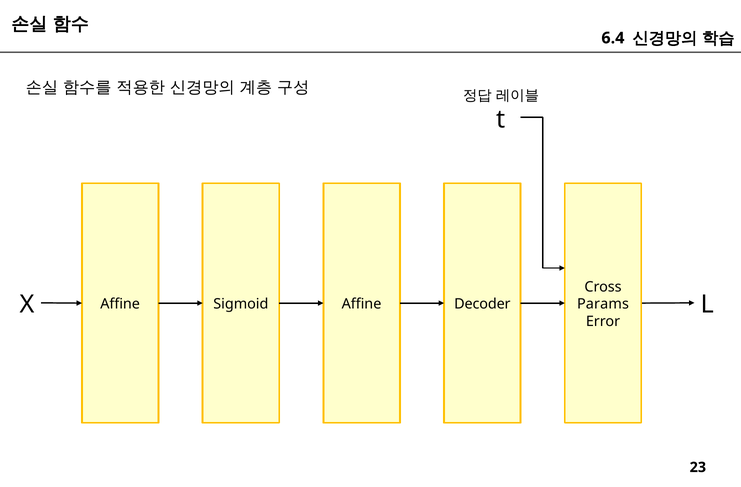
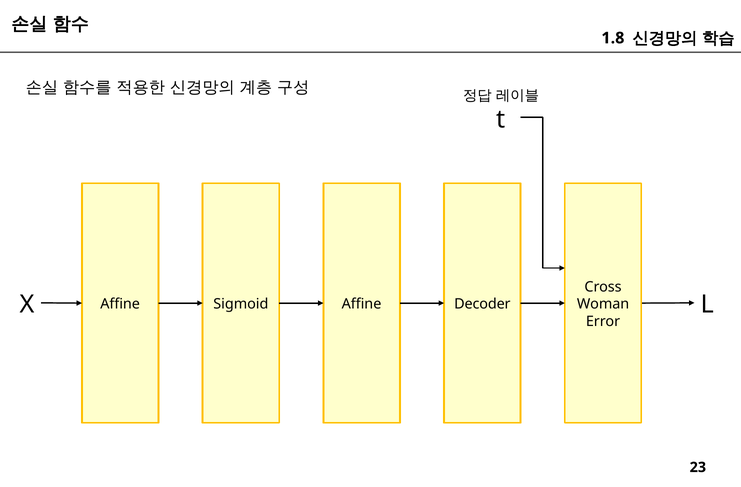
6.4: 6.4 -> 1.8
Params: Params -> Woman
